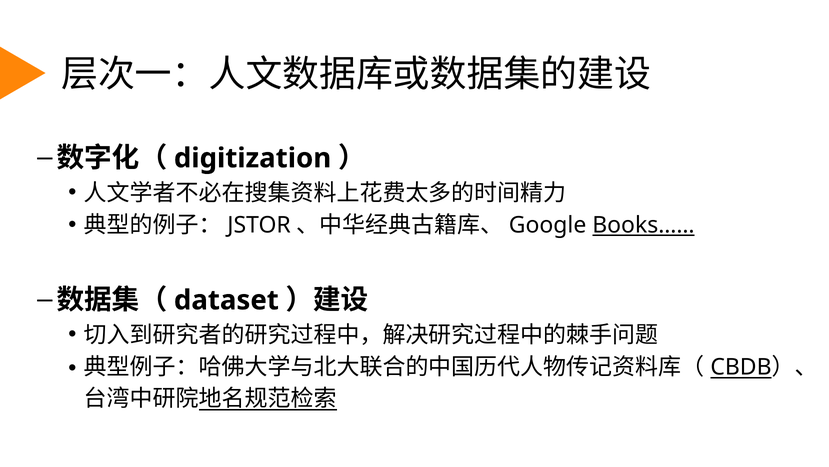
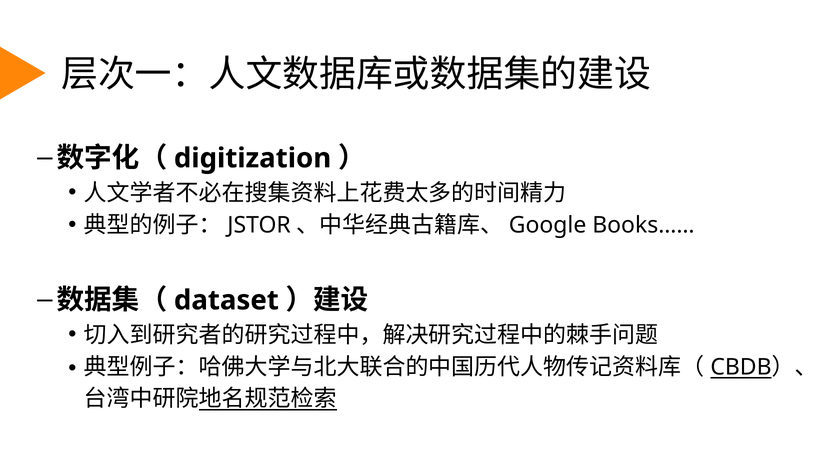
Books…… underline: present -> none
